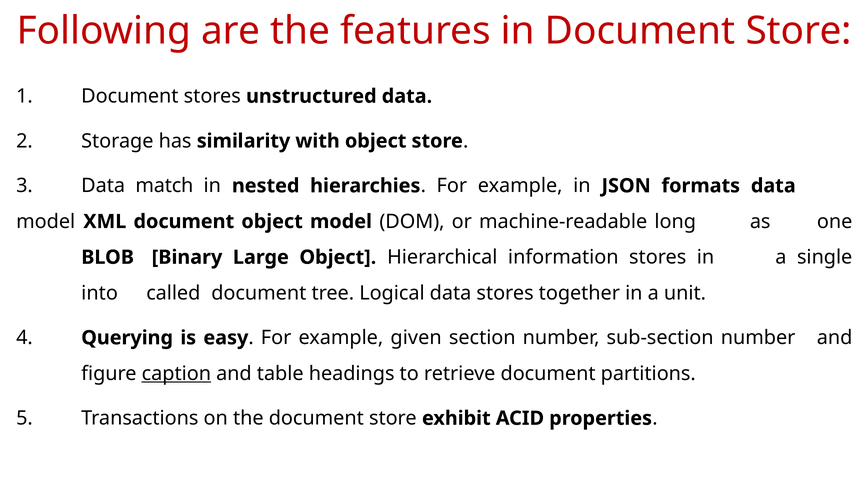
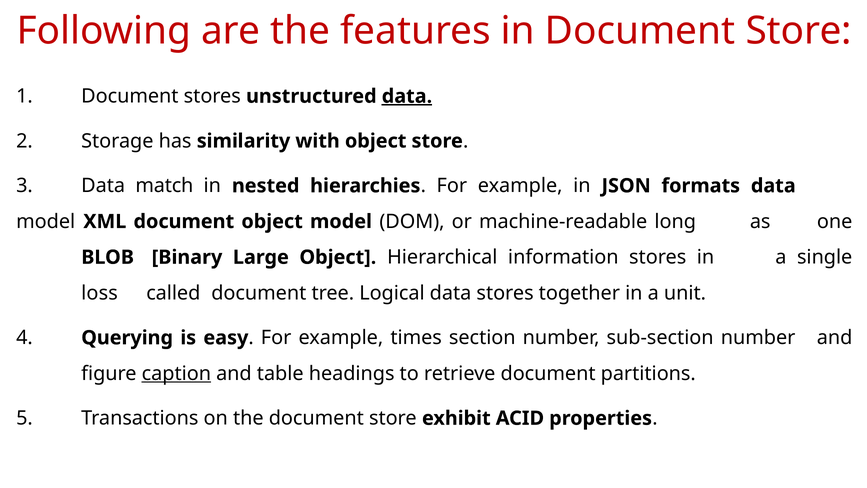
data at (407, 96) underline: none -> present
into: into -> loss
given: given -> times
